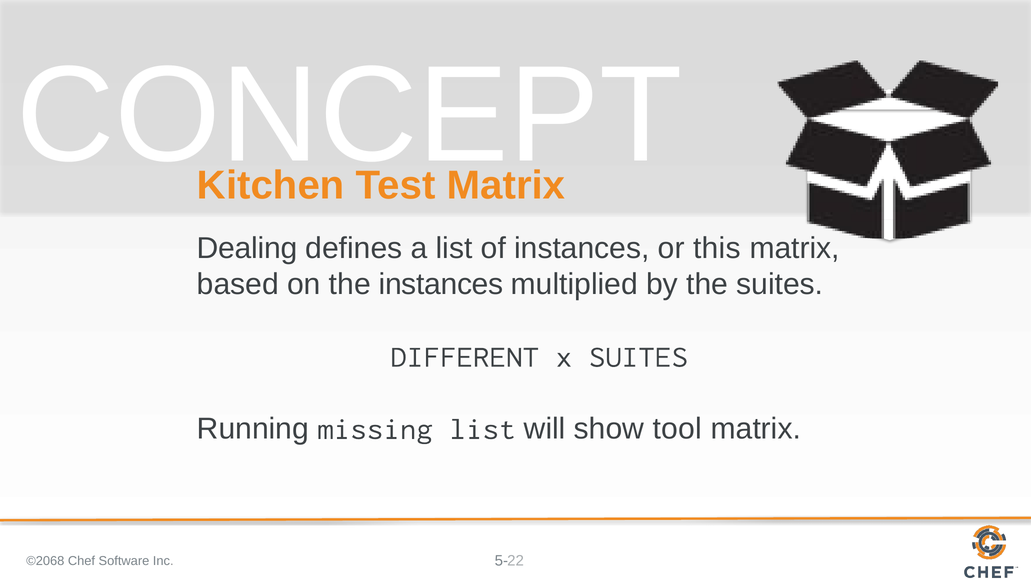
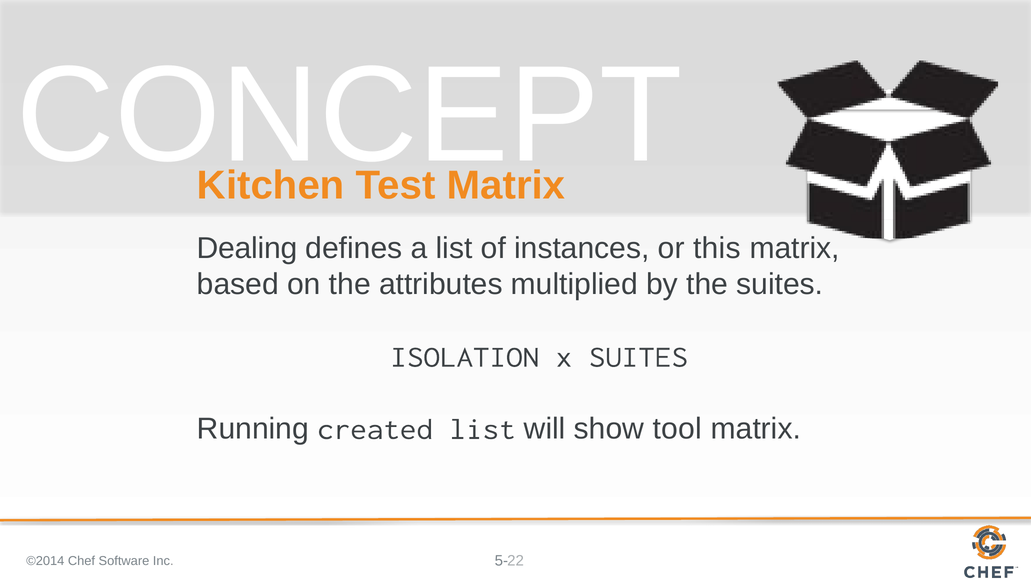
the instances: instances -> attributes
DIFFERENT: DIFFERENT -> ISOLATION
missing: missing -> created
©2068: ©2068 -> ©2014
